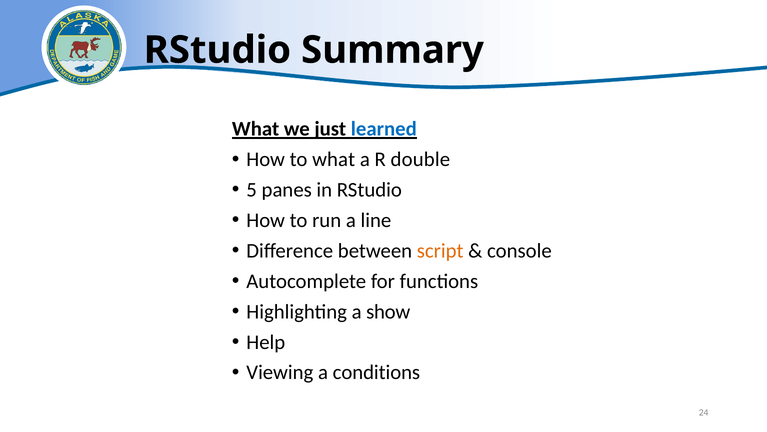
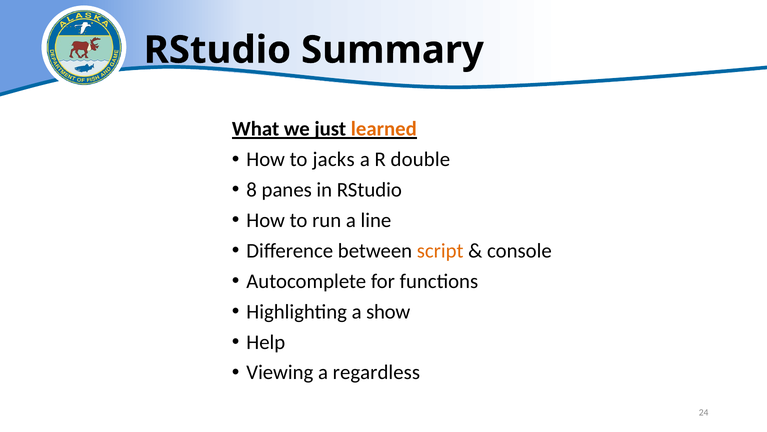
learned colour: blue -> orange
to what: what -> jacks
5: 5 -> 8
conditions: conditions -> regardless
